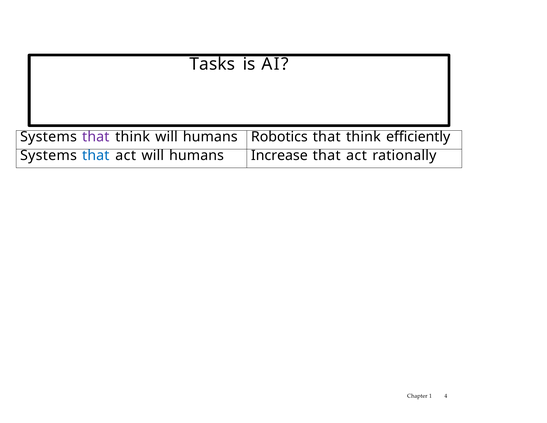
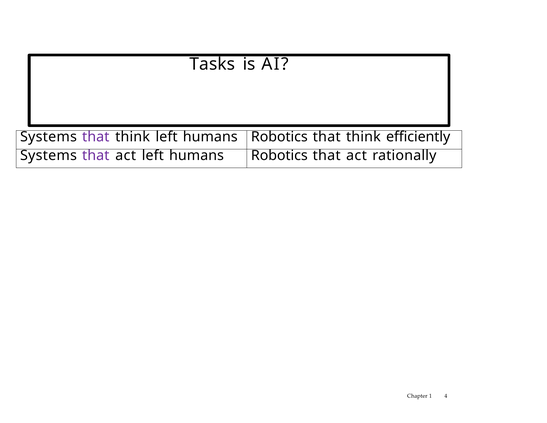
think will: will -> left
that at (96, 156) colour: blue -> purple
act will: will -> left
Increase at (279, 156): Increase -> Robotics
